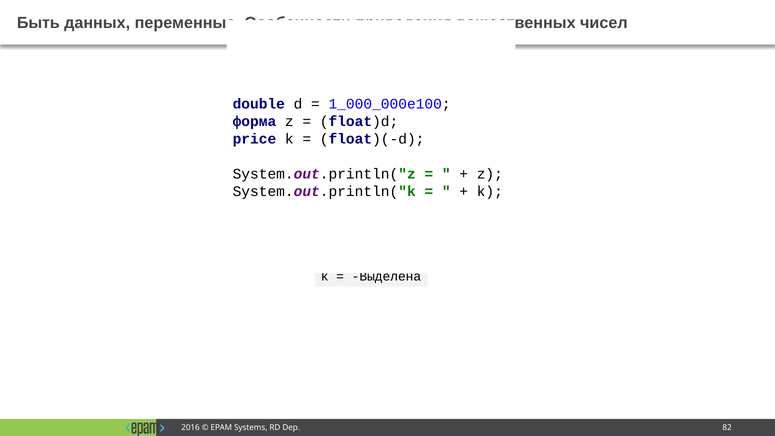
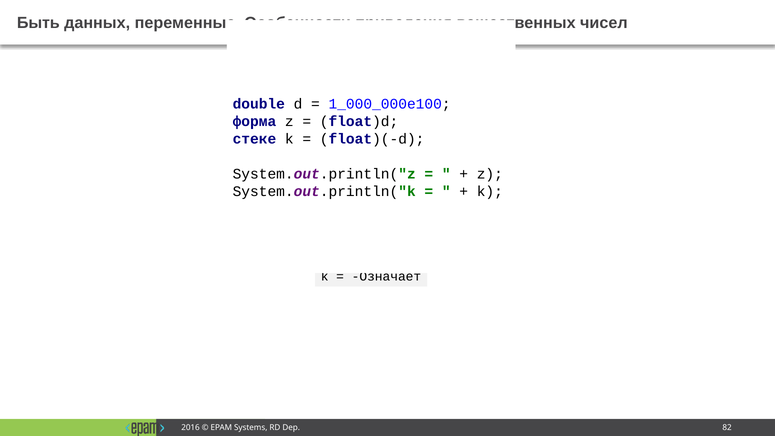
price: price -> стеке
Выделена: Выделена -> Означает
